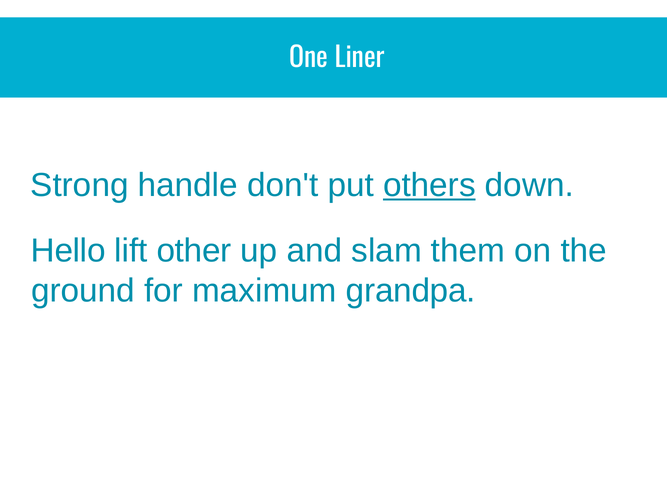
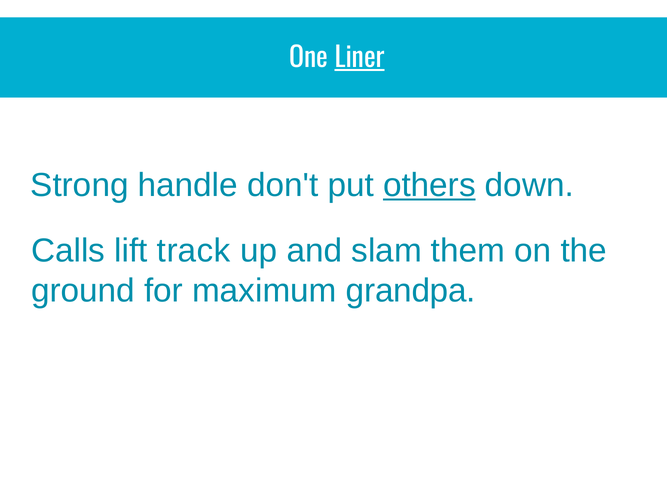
Liner underline: none -> present
Hello: Hello -> Calls
other: other -> track
